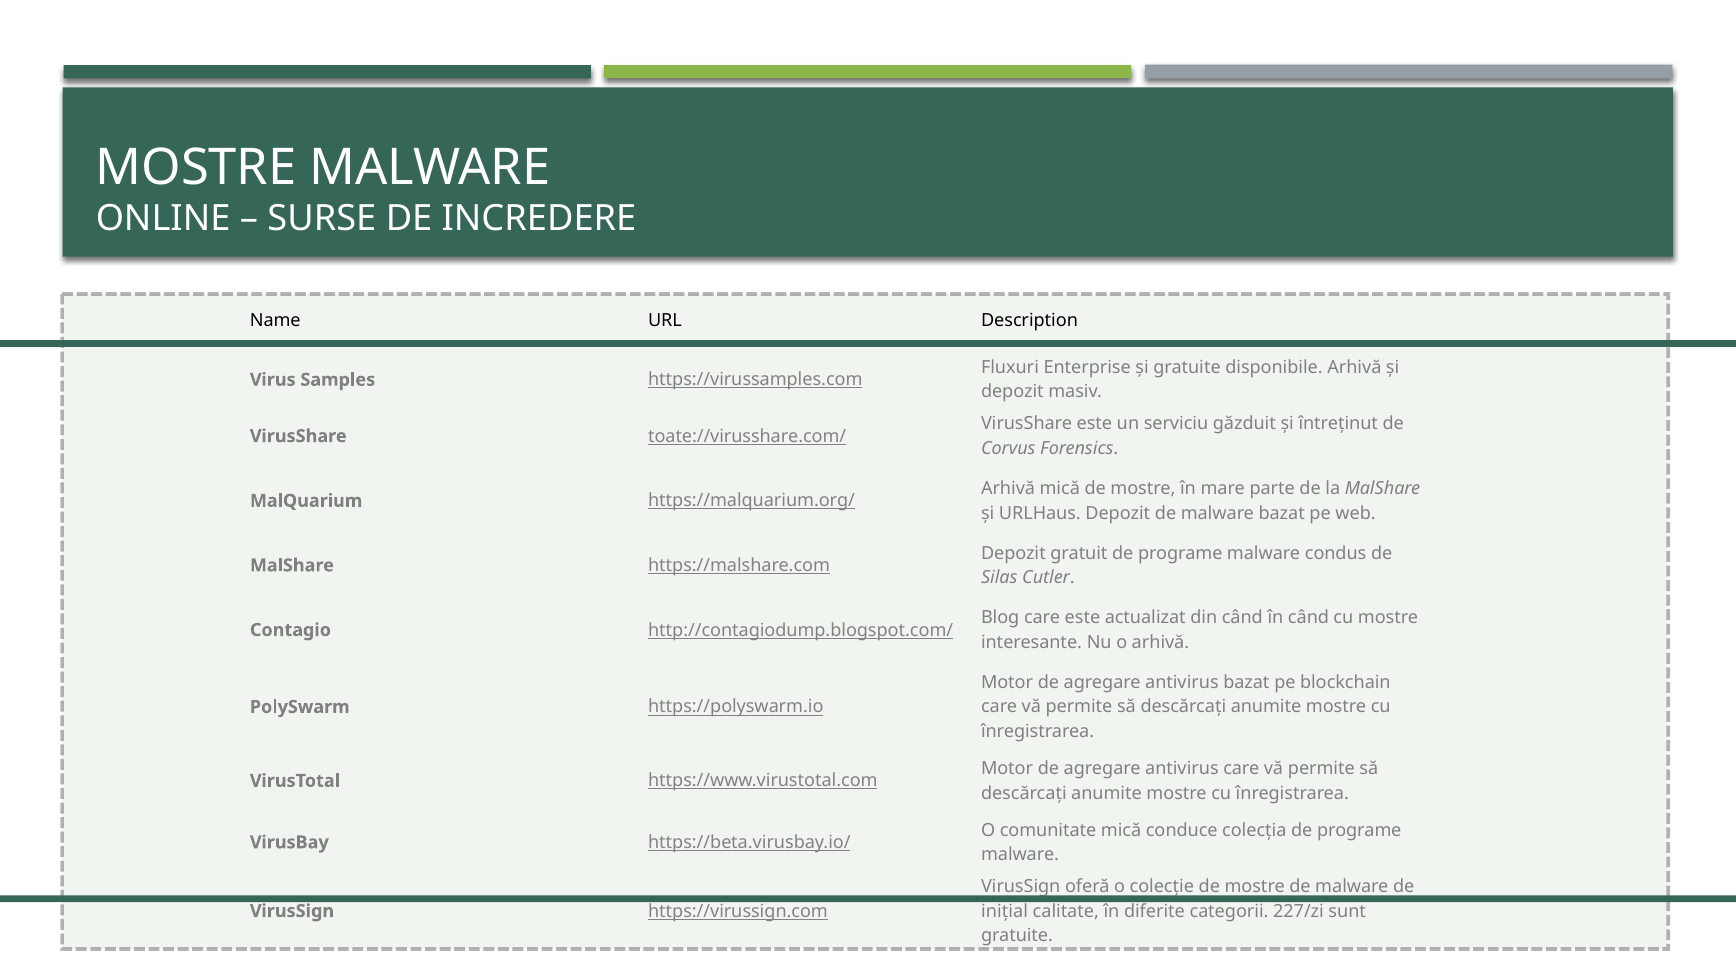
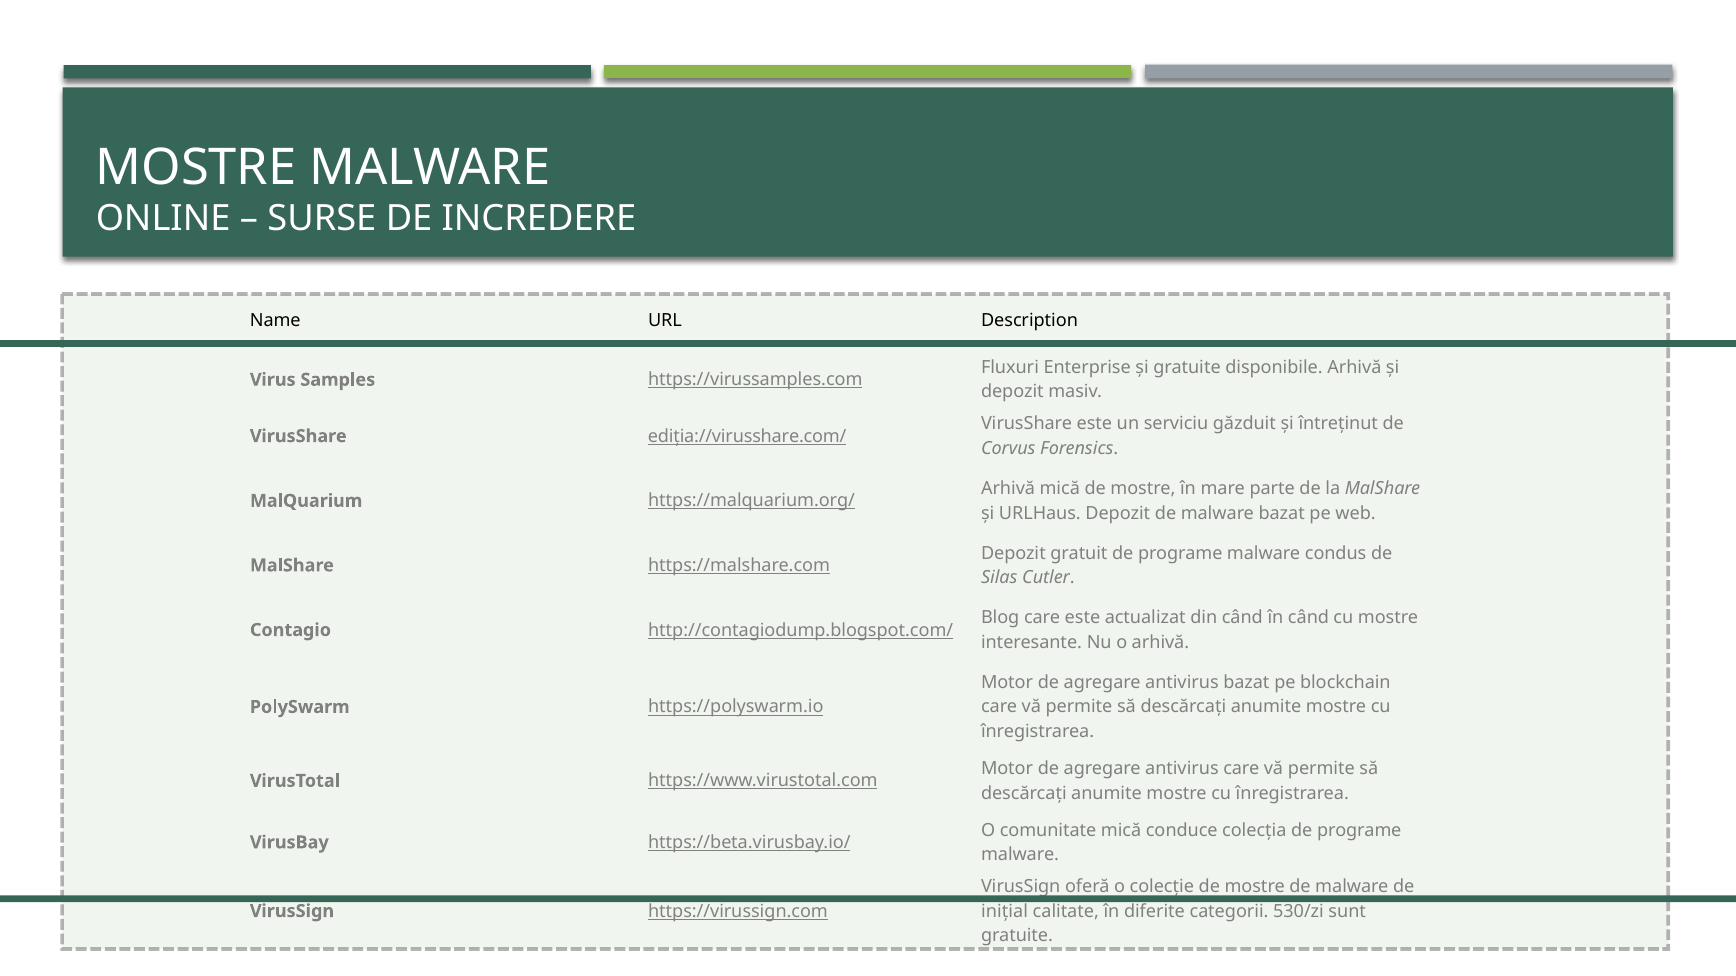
toate://virusshare.com/: toate://virusshare.com/ -> ediția://virusshare.com/
227/zi: 227/zi -> 530/zi
